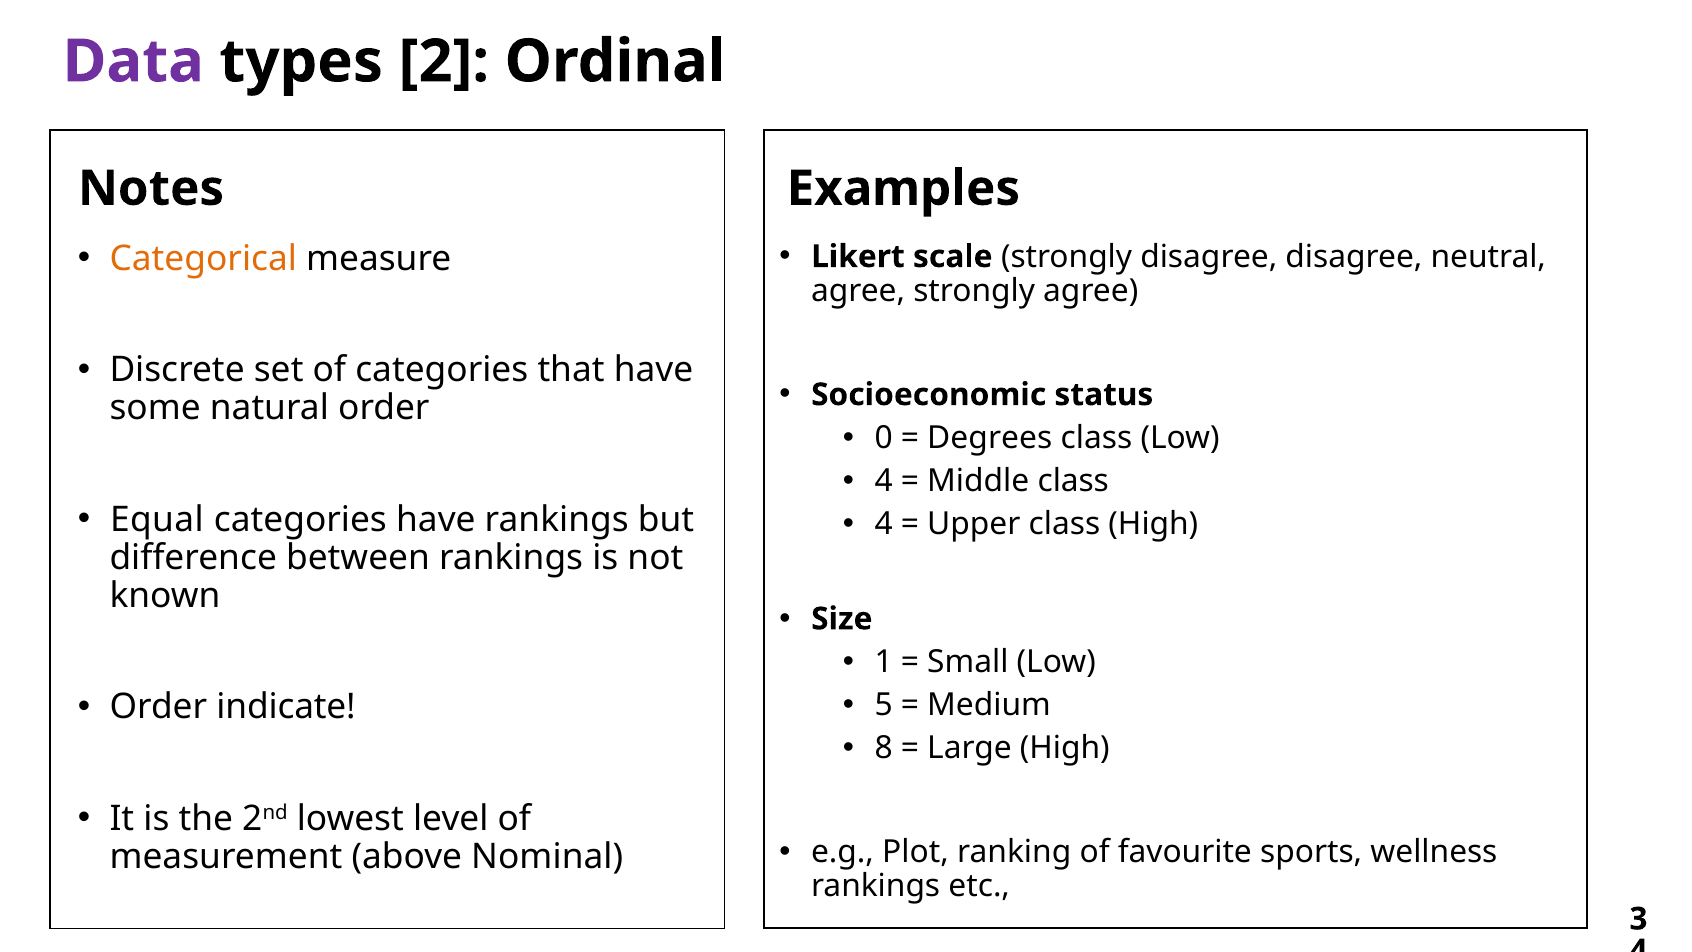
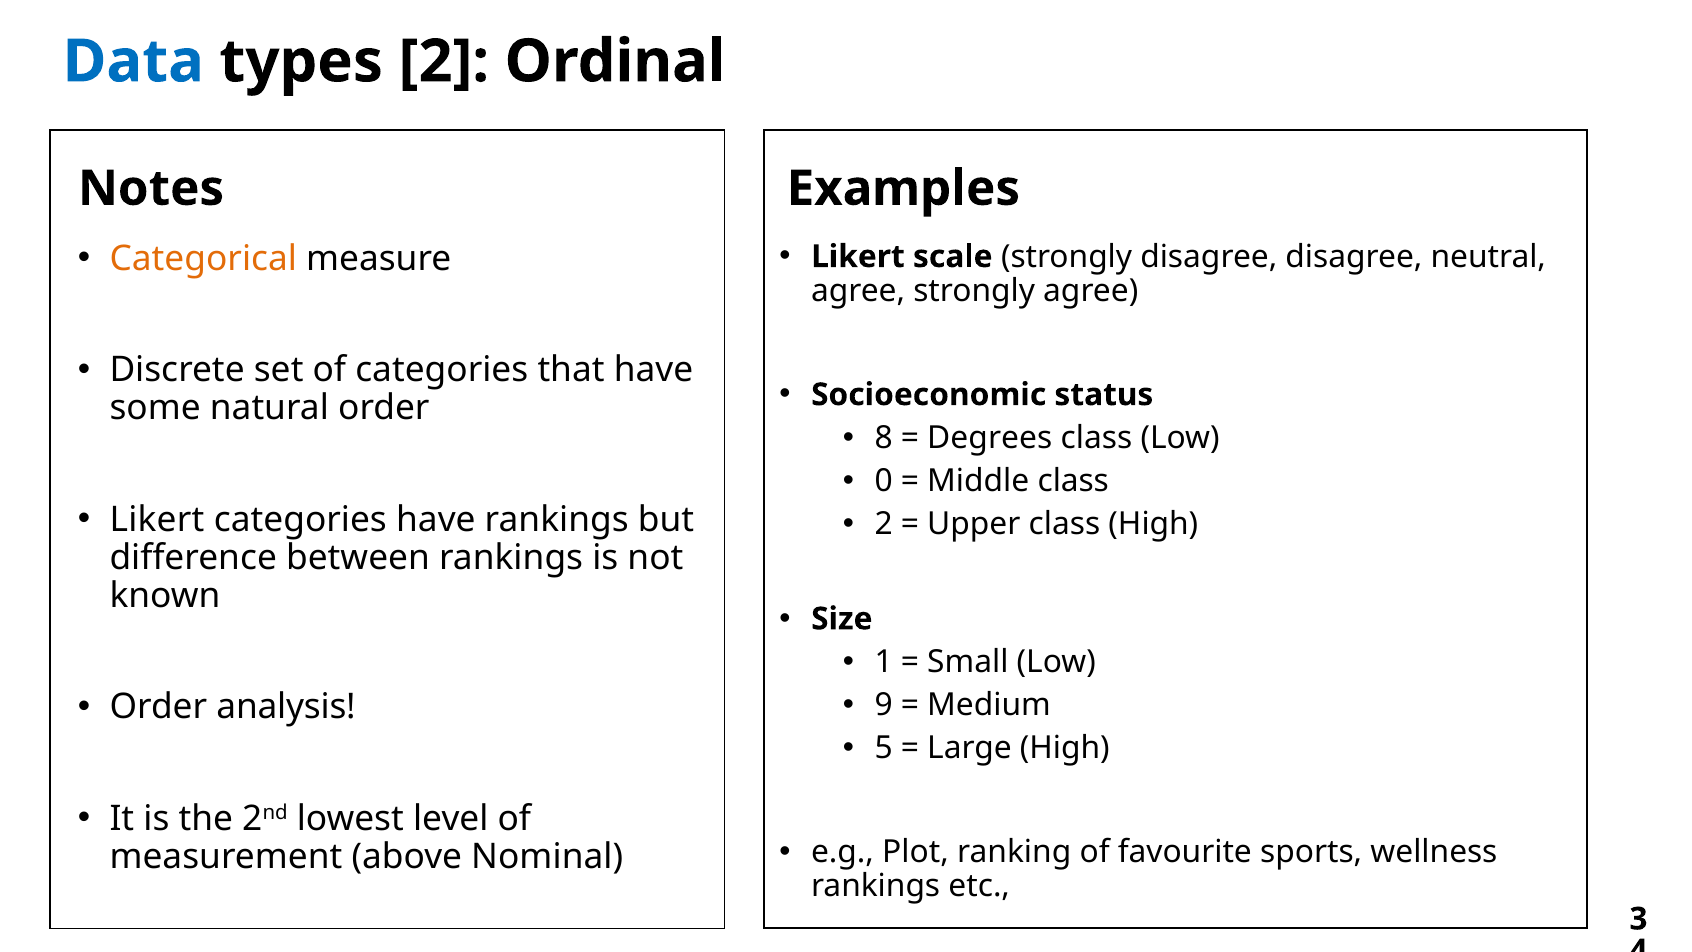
Data colour: purple -> blue
0: 0 -> 8
4 at (884, 481): 4 -> 0
Equal at (157, 519): Equal -> Likert
4 at (884, 524): 4 -> 2
5: 5 -> 9
indicate: indicate -> analysis
8: 8 -> 5
